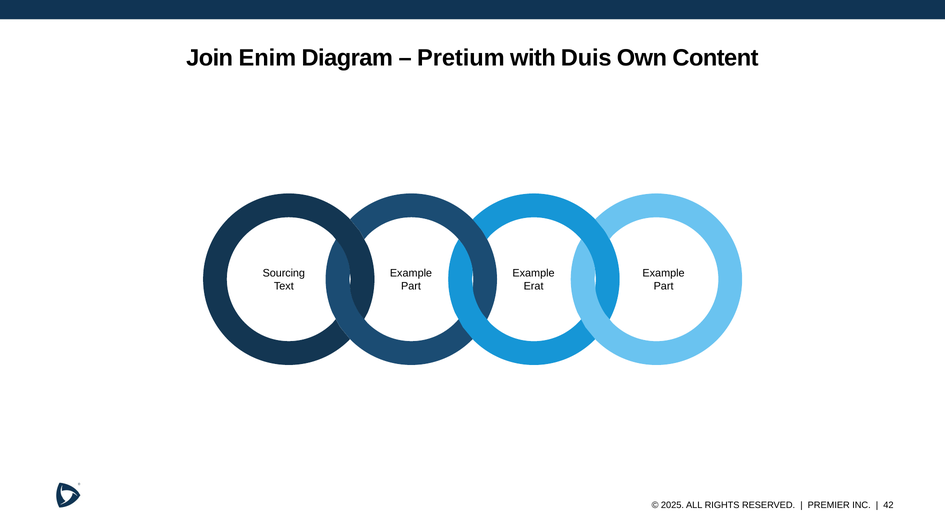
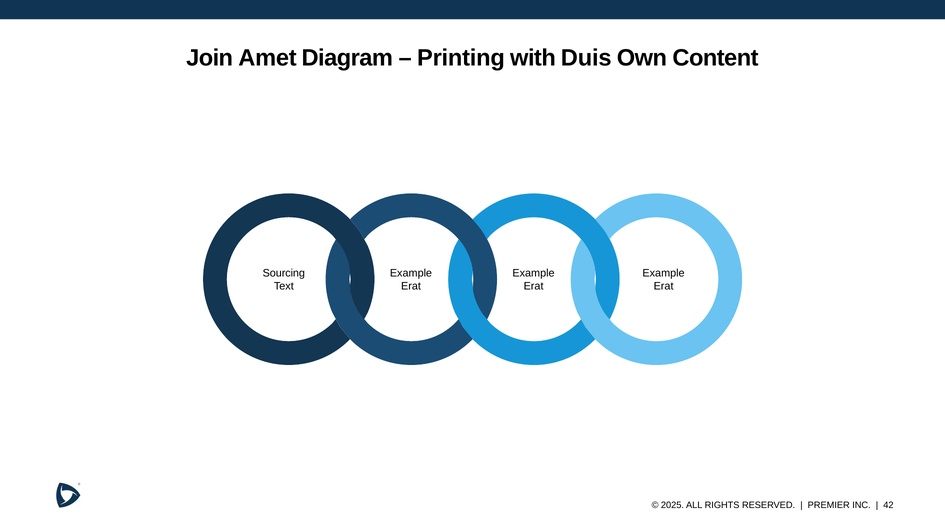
Enim: Enim -> Amet
Pretium: Pretium -> Printing
Part at (411, 286): Part -> Erat
Part at (664, 286): Part -> Erat
